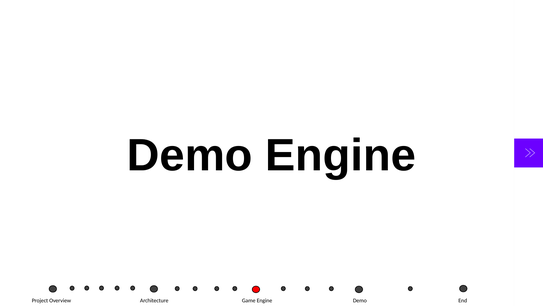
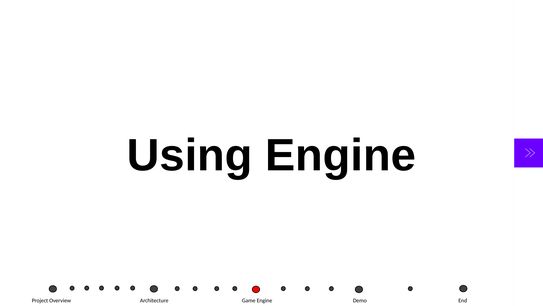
Demo at (190, 155): Demo -> Using
